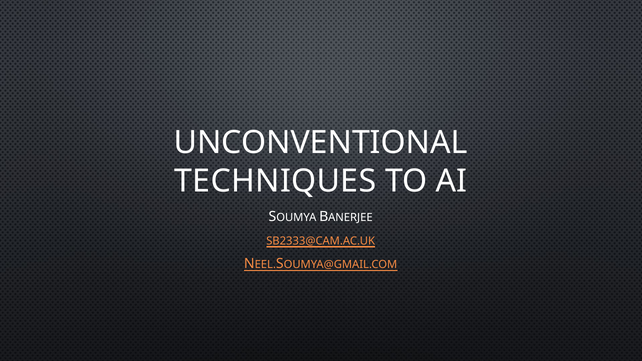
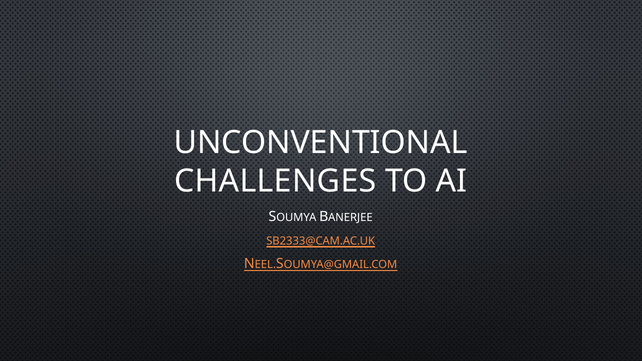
TECHNIQUES: TECHNIQUES -> CHALLENGES
